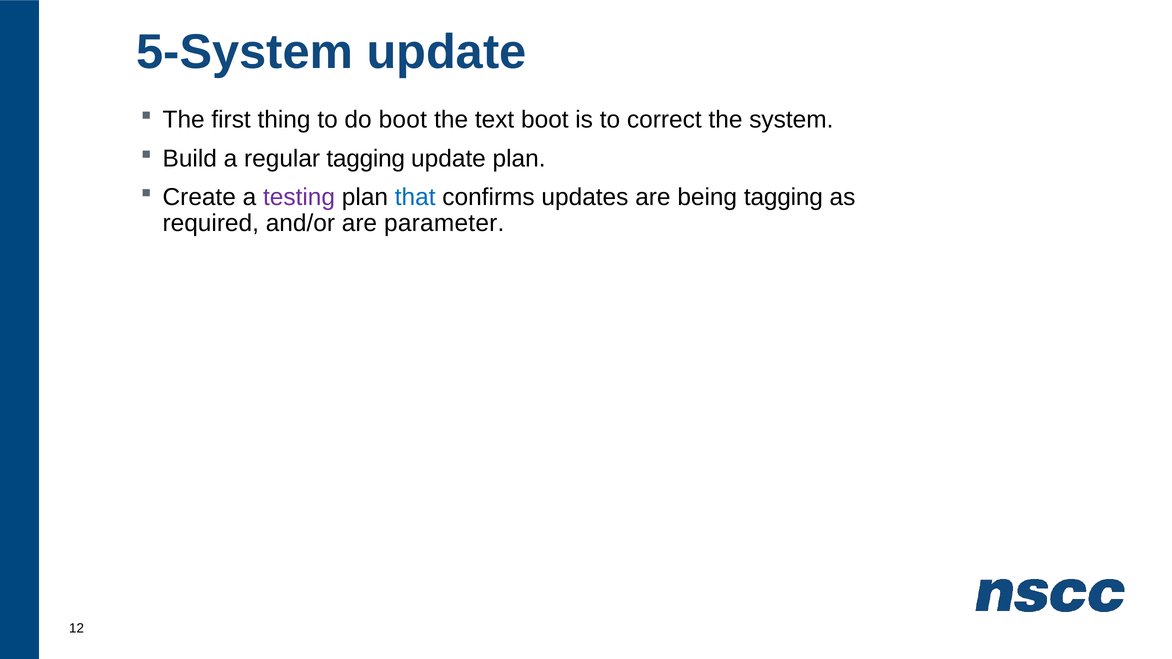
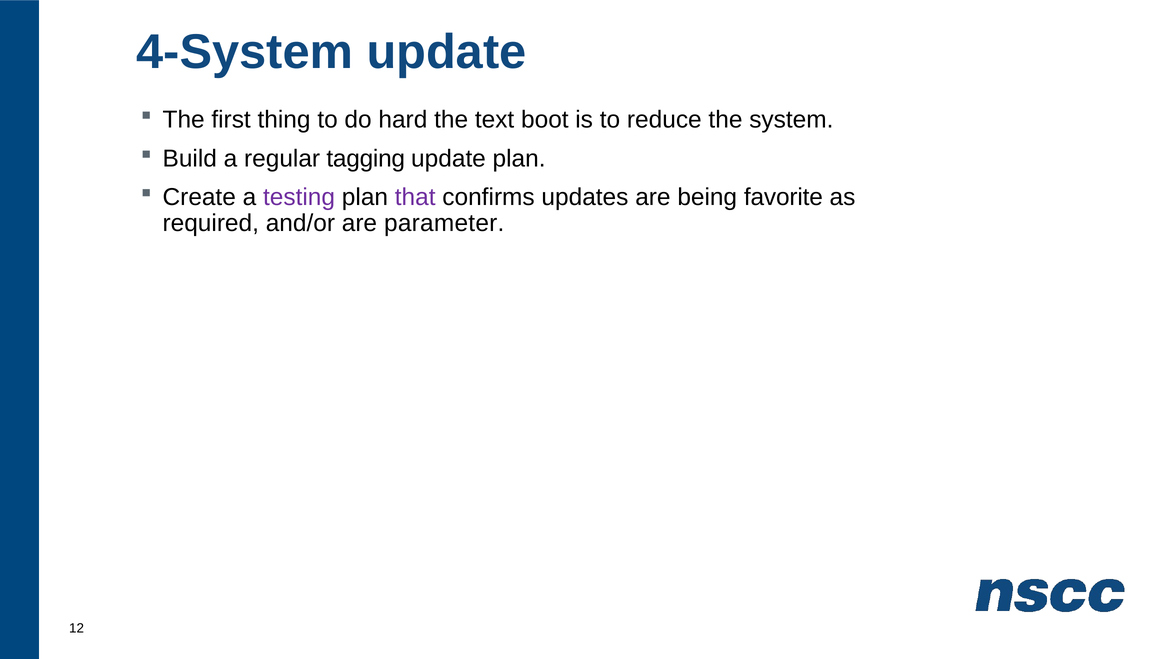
5-System: 5-System -> 4-System
do boot: boot -> hard
correct: correct -> reduce
that colour: blue -> purple
being tagging: tagging -> favorite
